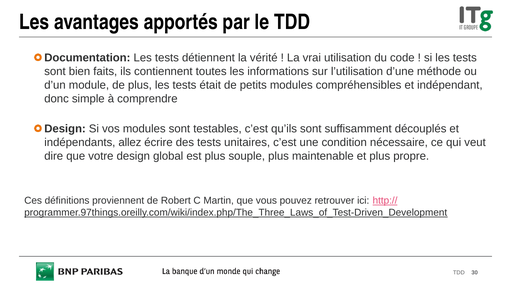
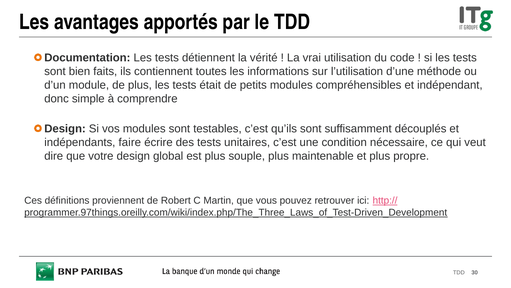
allez: allez -> faire
